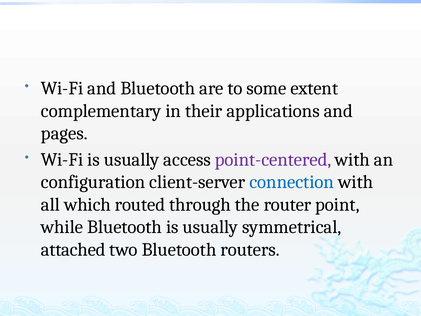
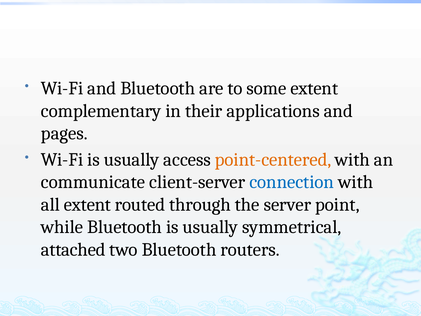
point-centered colour: purple -> orange
configuration: configuration -> communicate
all which: which -> extent
router: router -> server
